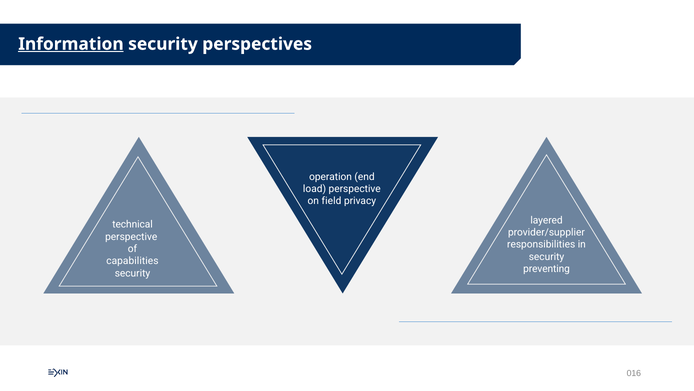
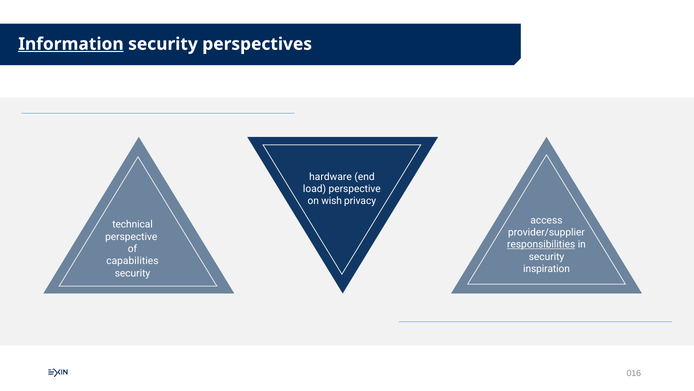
operation: operation -> hardware
field: field -> wish
layered: layered -> access
responsibilities underline: none -> present
preventing: preventing -> inspiration
